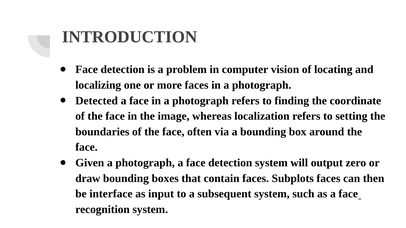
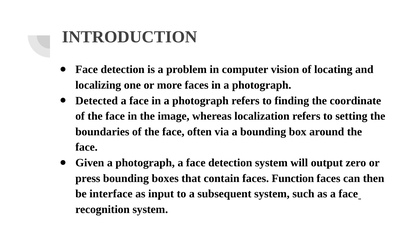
draw: draw -> press
Subplots: Subplots -> Function
